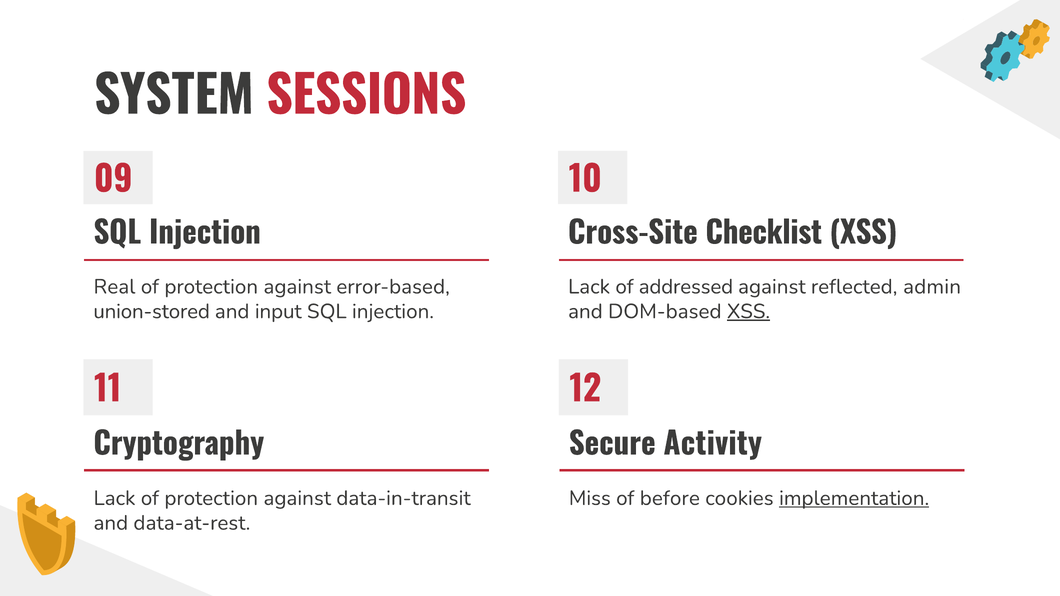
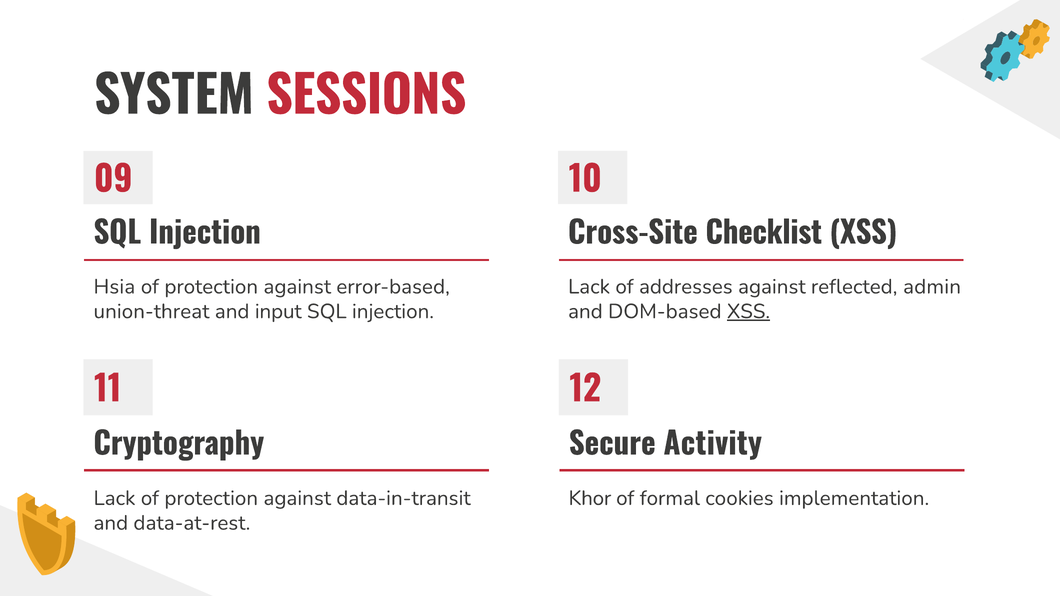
Real: Real -> Hsia
addressed: addressed -> addresses
union-stored: union-stored -> union-threat
Miss: Miss -> Khor
before: before -> formal
implementation underline: present -> none
